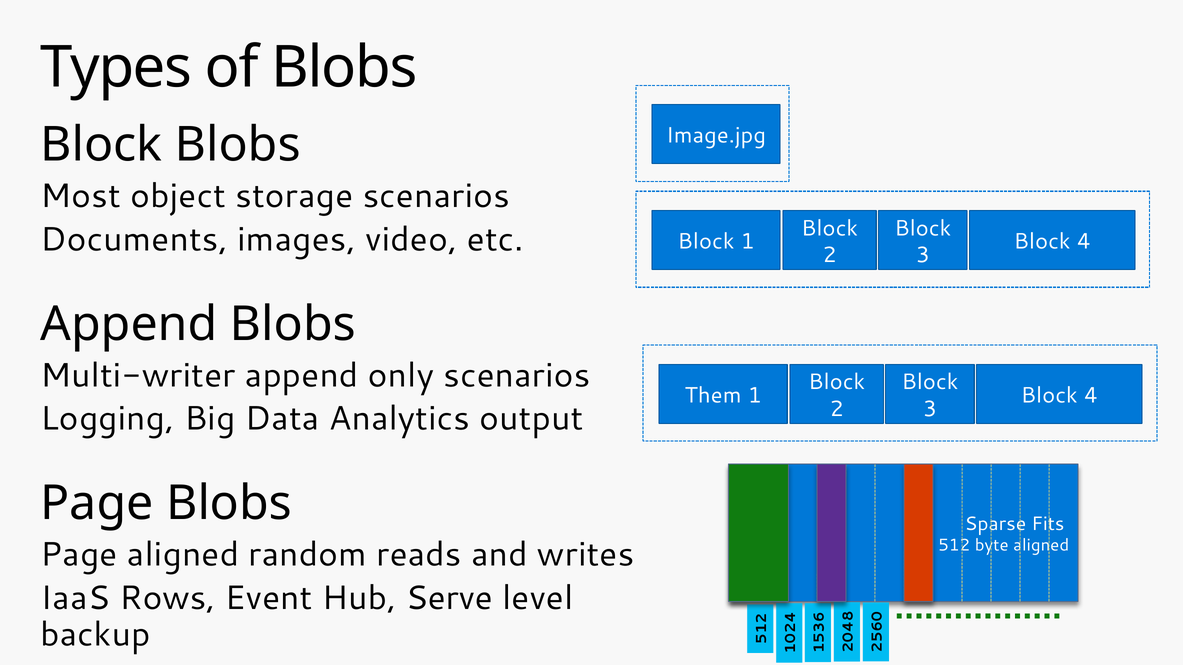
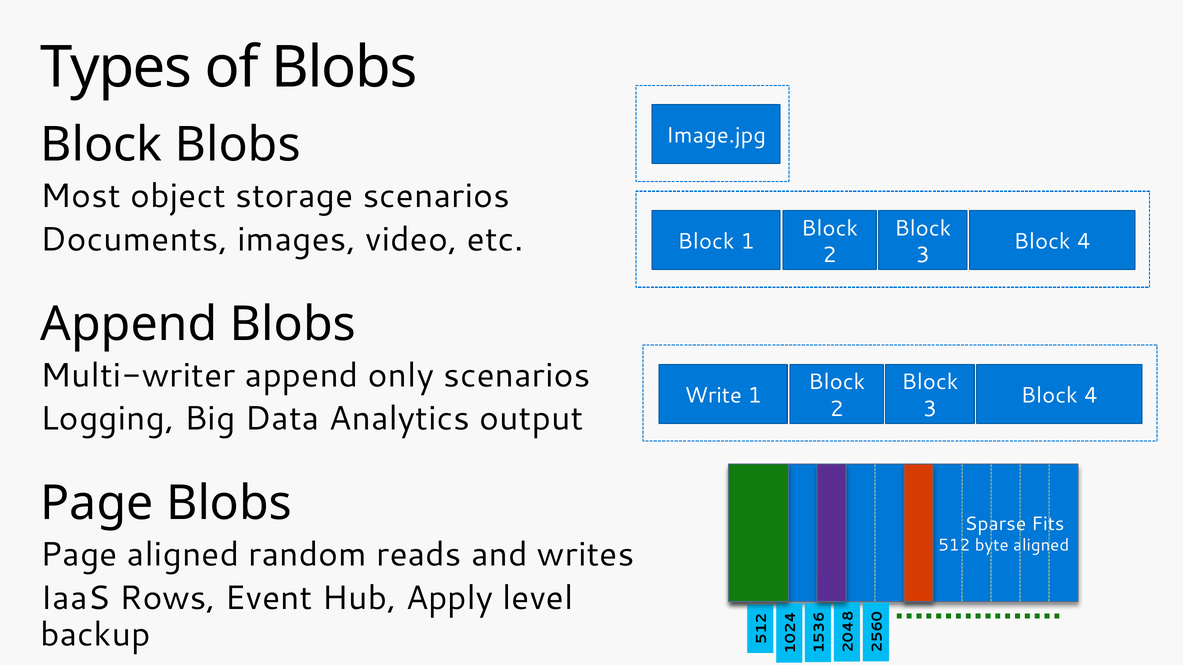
Them: Them -> Write
Serve: Serve -> Apply
